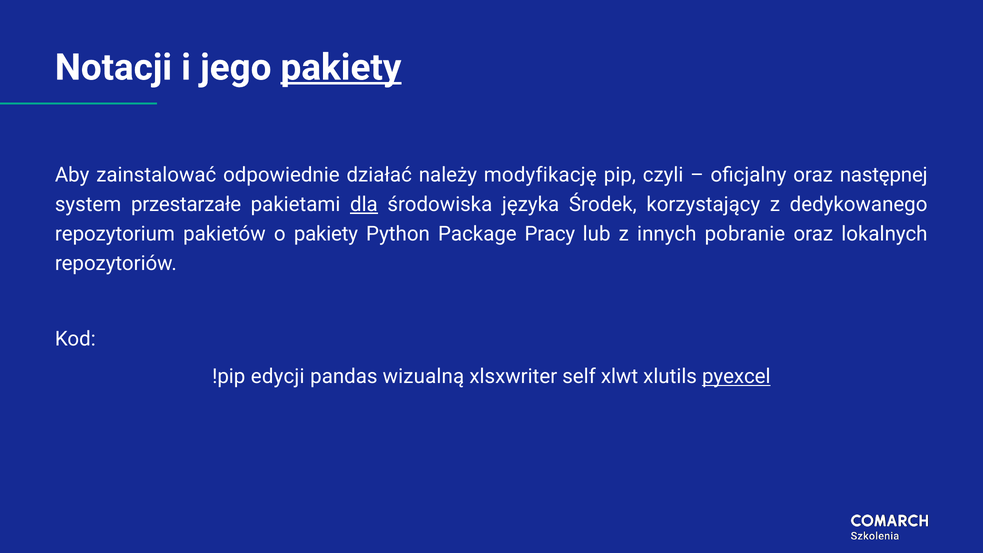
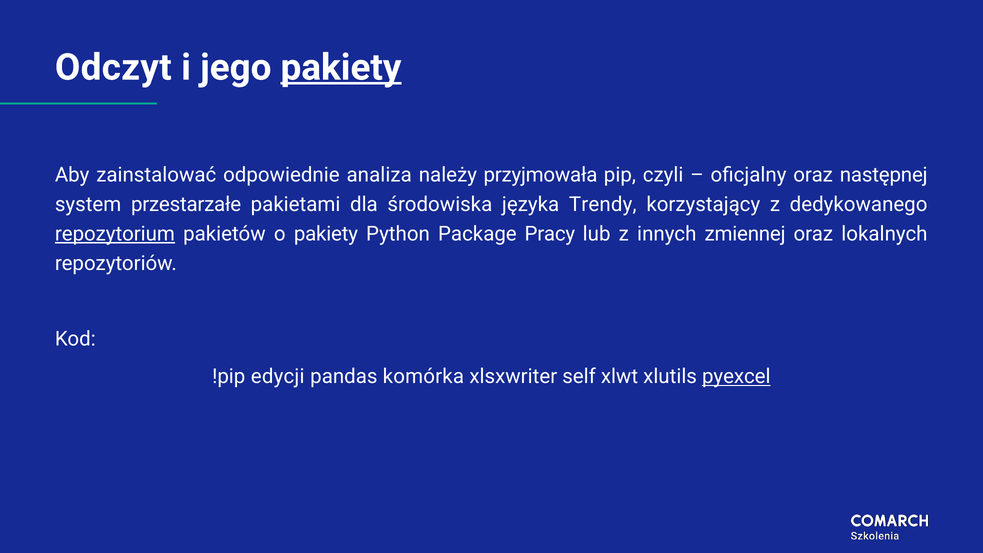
Notacji: Notacji -> Odczyt
działać: działać -> analiza
modyfikację: modyfikację -> przyjmowała
dla underline: present -> none
Środek: Środek -> Trendy
repozytorium underline: none -> present
pobranie: pobranie -> zmiennej
wizualną: wizualną -> komórka
